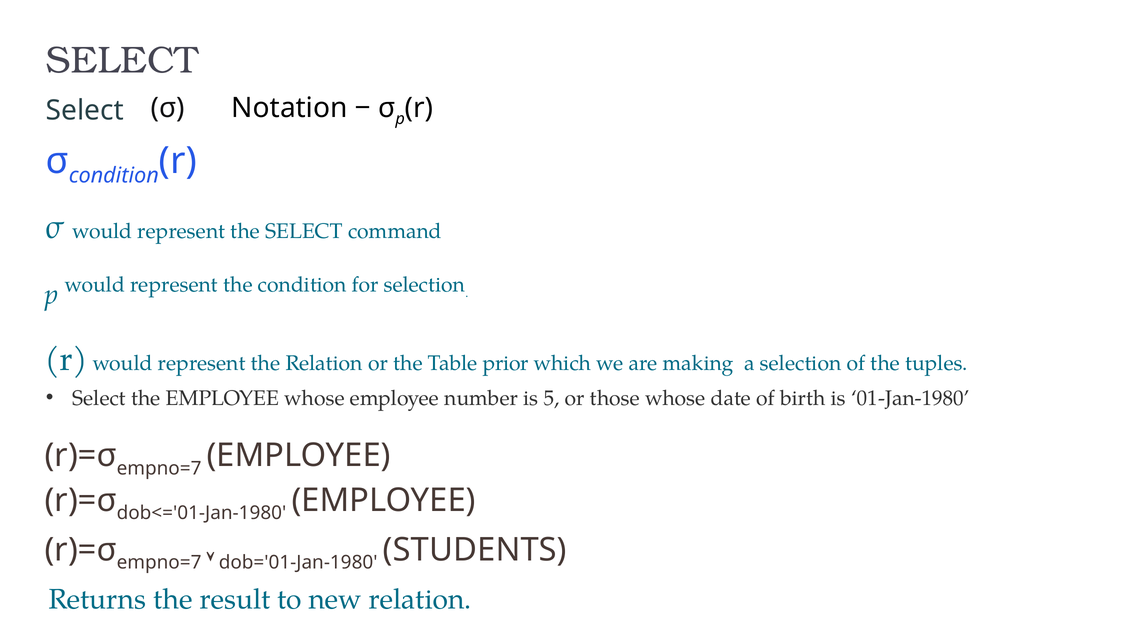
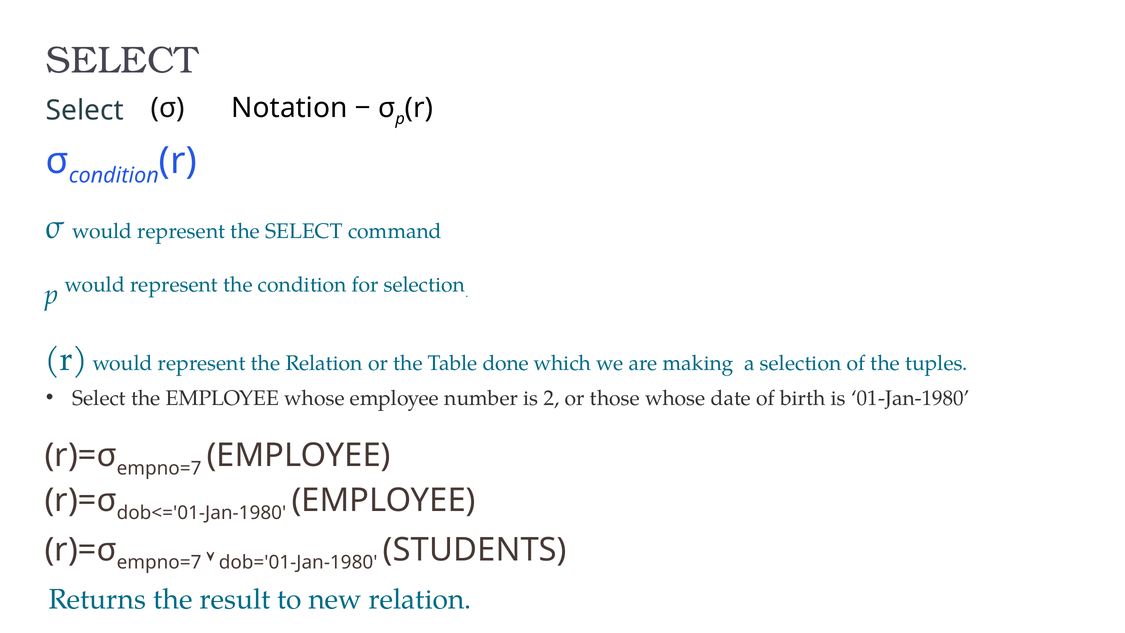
prior: prior -> done
5: 5 -> 2
